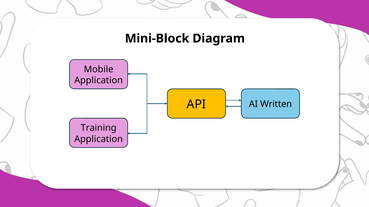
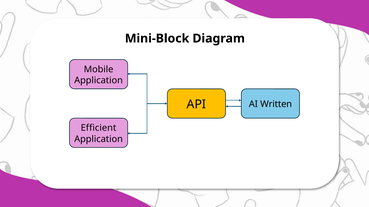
Training: Training -> Efficient
